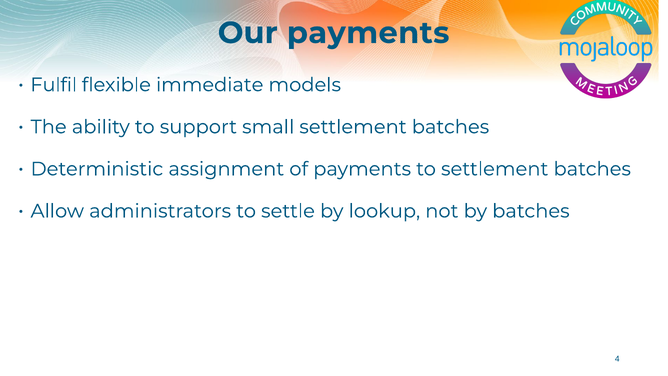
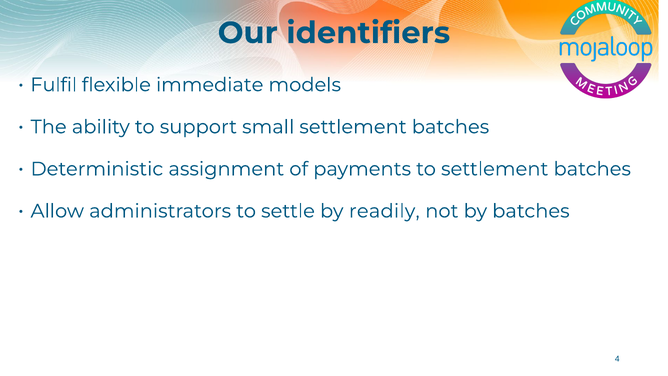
Our payments: payments -> identifiers
lookup: lookup -> readily
